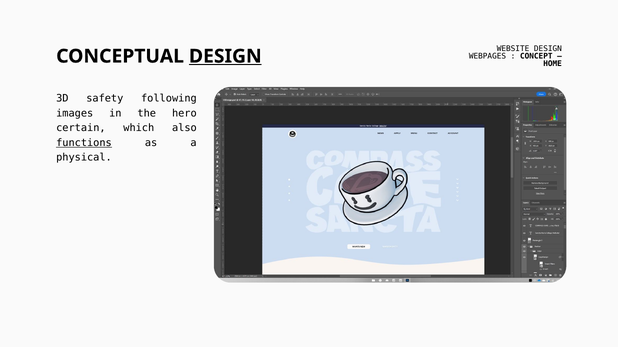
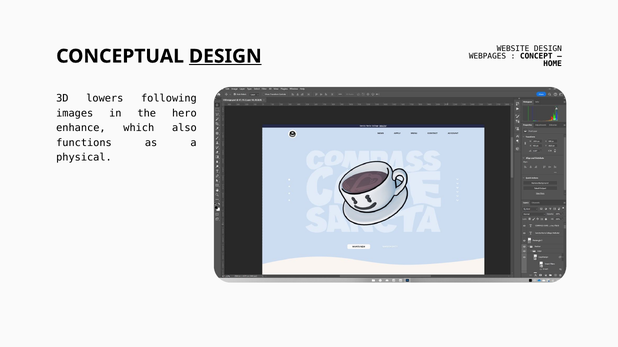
safety: safety -> lowers
certain: certain -> enhance
functions underline: present -> none
